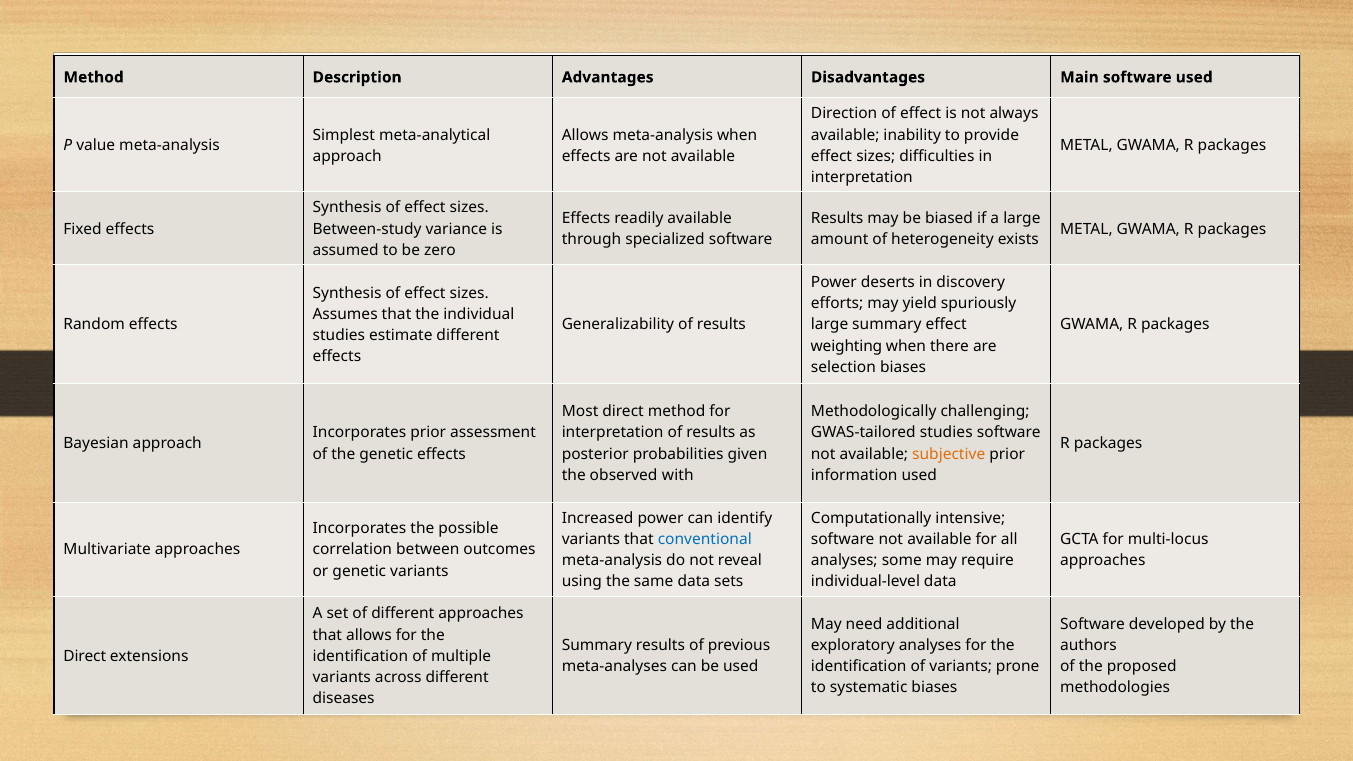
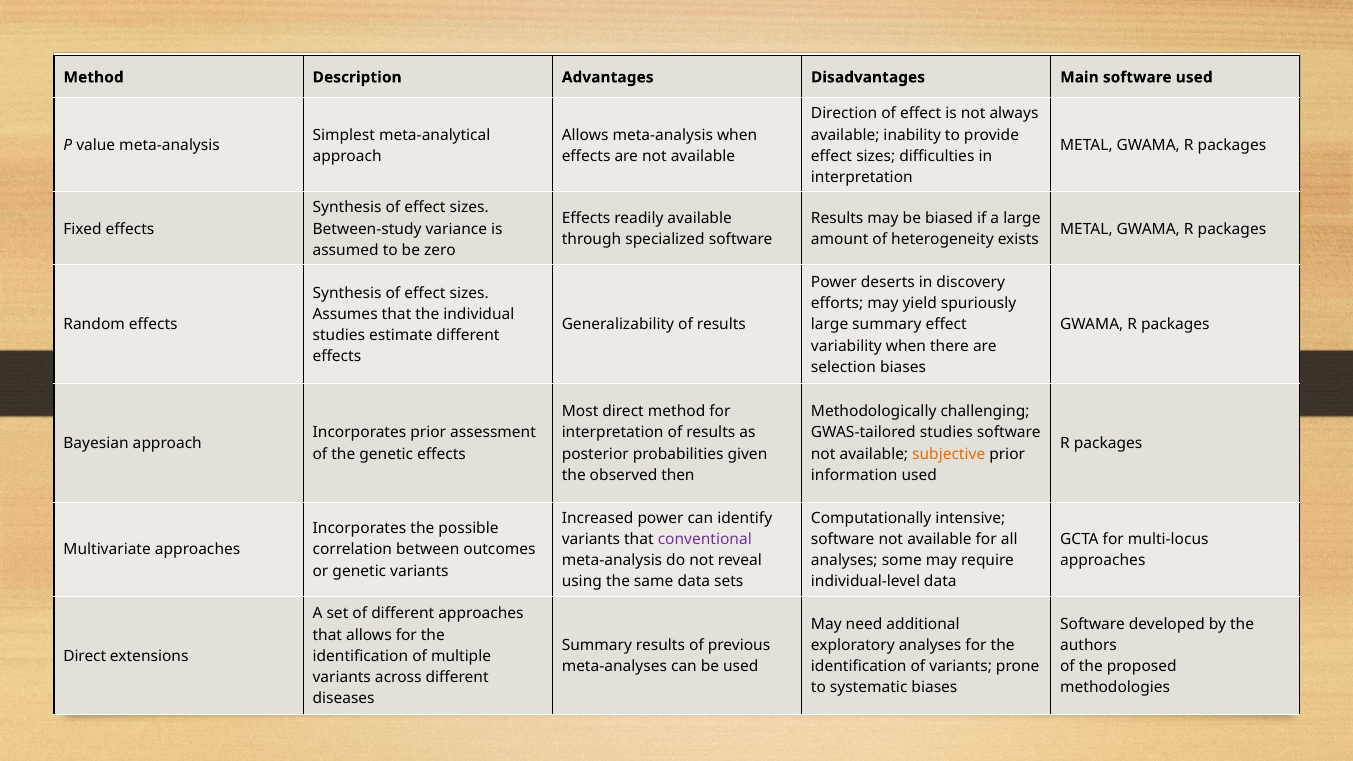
weighting: weighting -> variability
with: with -> then
conventional colour: blue -> purple
